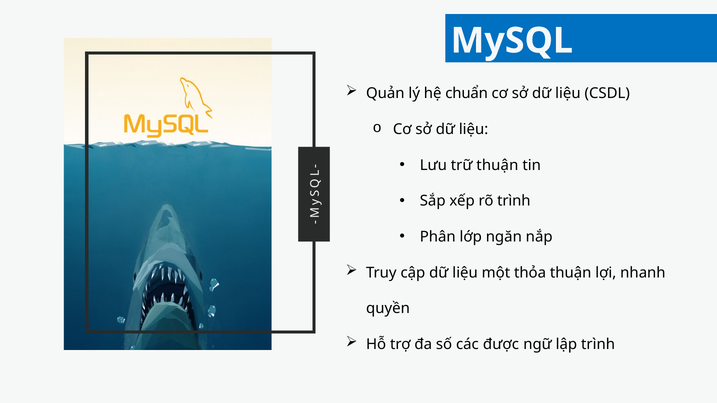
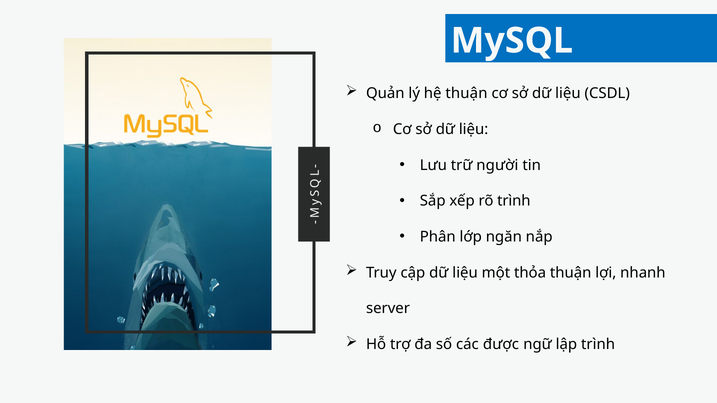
hệ chuẩn: chuẩn -> thuận
trữ thuận: thuận -> người
quyền: quyền -> server
